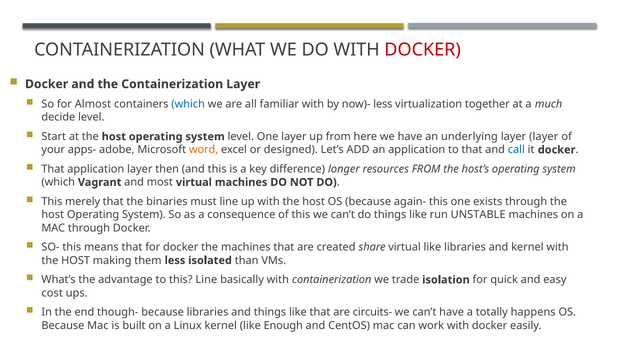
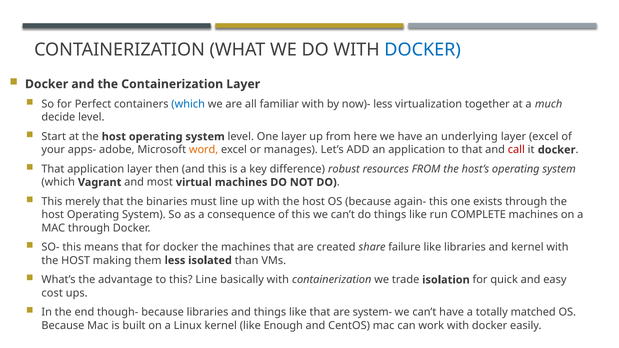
DOCKER at (423, 50) colour: red -> blue
Almost: Almost -> Perfect
layer layer: layer -> excel
designed: designed -> manages
call colour: blue -> red
longer: longer -> robust
UNSTABLE: UNSTABLE -> COMPLETE
share virtual: virtual -> failure
circuits-: circuits- -> system-
happens: happens -> matched
